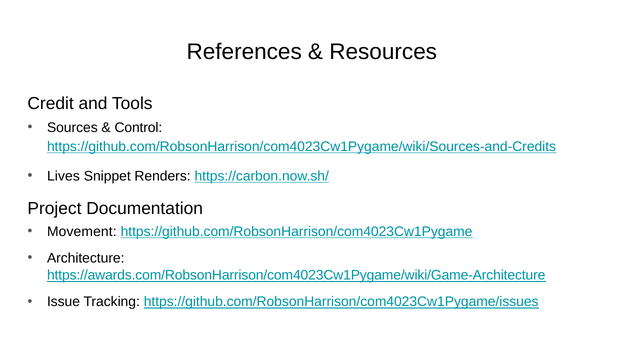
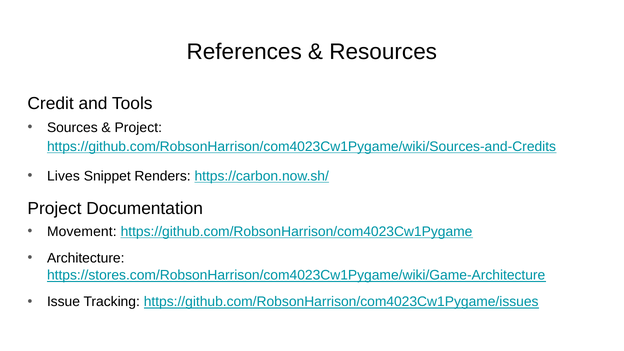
Control at (138, 127): Control -> Project
https://awards.com/RobsonHarrison/com4023Cw1Pygame/wiki/Game-Architecture: https://awards.com/RobsonHarrison/com4023Cw1Pygame/wiki/Game-Architecture -> https://stores.com/RobsonHarrison/com4023Cw1Pygame/wiki/Game-Architecture
